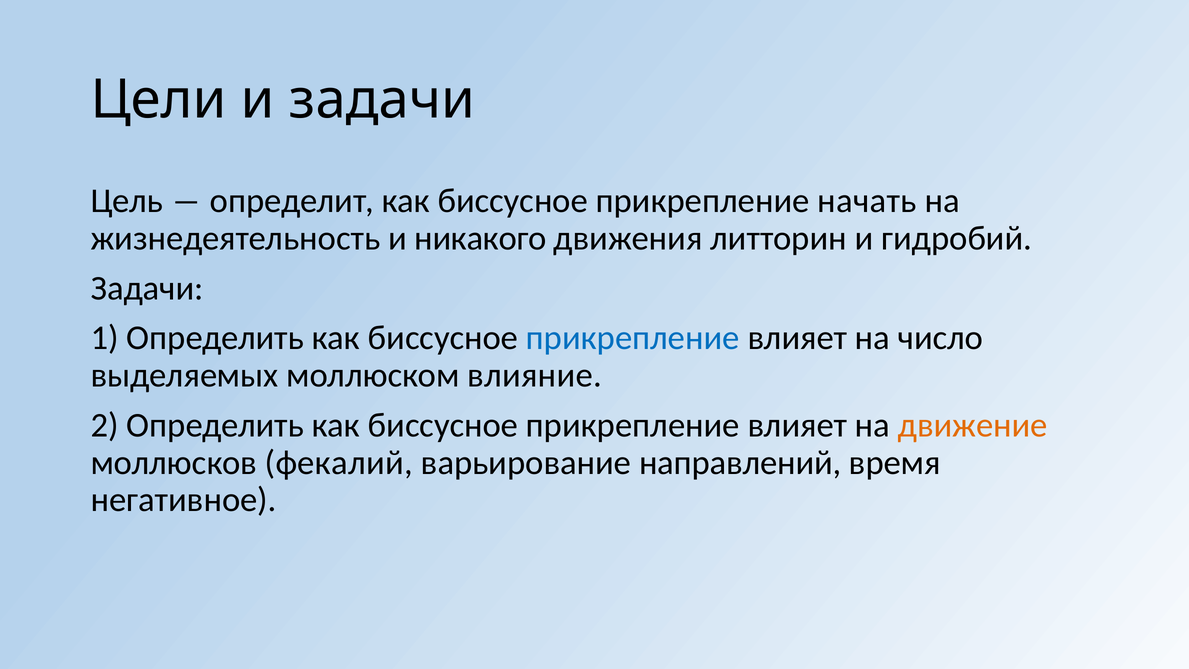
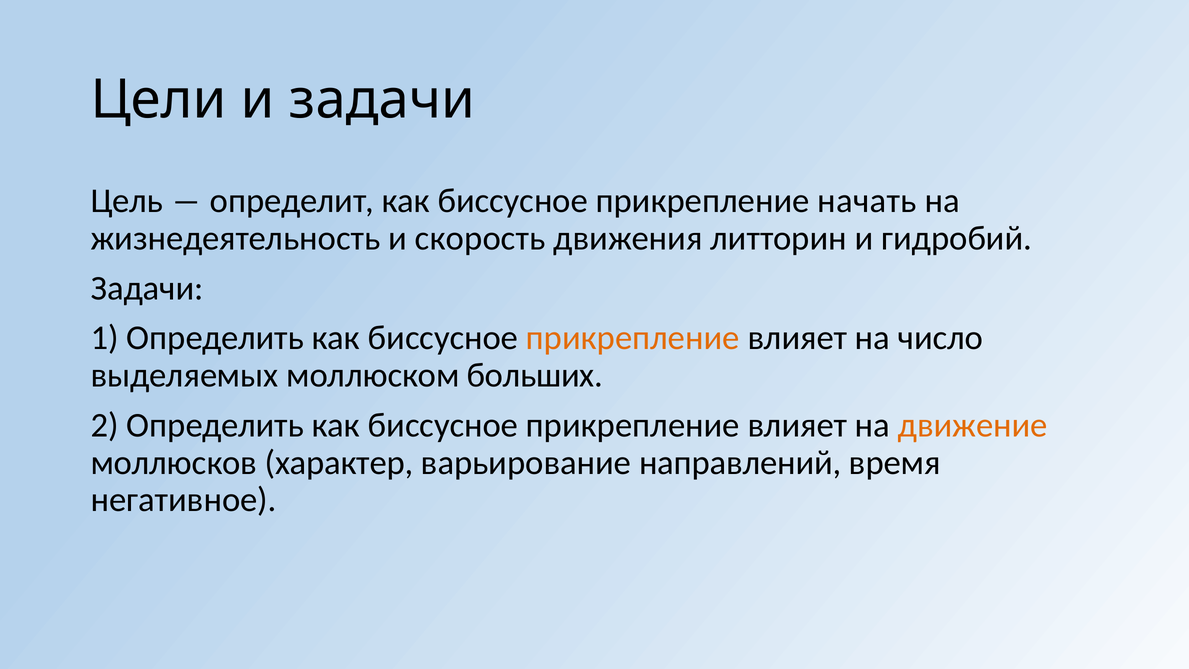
никакого: никакого -> скорость
прикрепление at (633, 338) colour: blue -> orange
влияние: влияние -> больших
фекалий: фекалий -> характер
